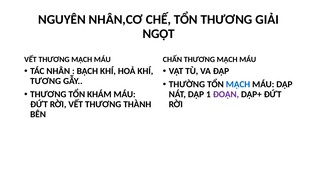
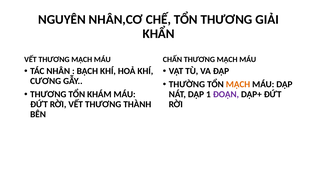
NGỘT: NGỘT -> KHẨN
TƯƠNG: TƯƠNG -> CƯƠNG
MẠCH at (238, 85) colour: blue -> orange
